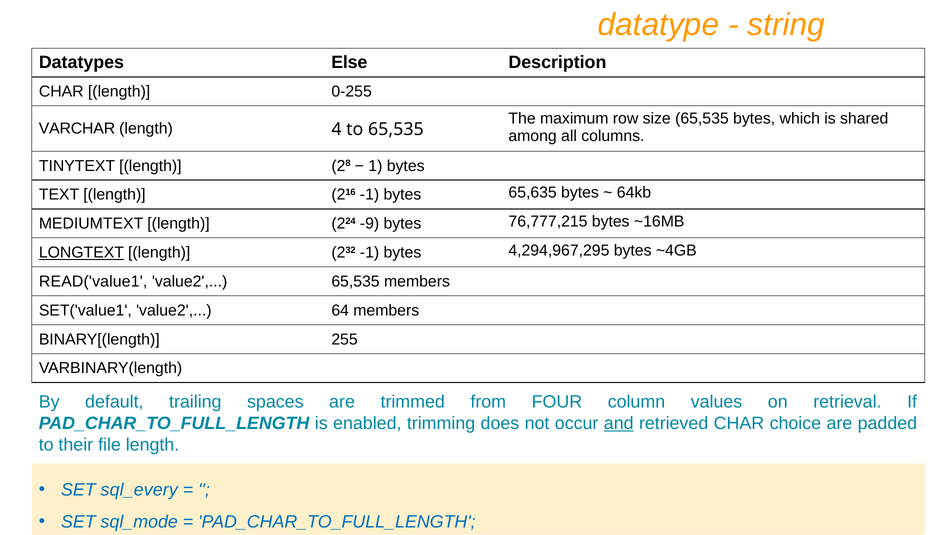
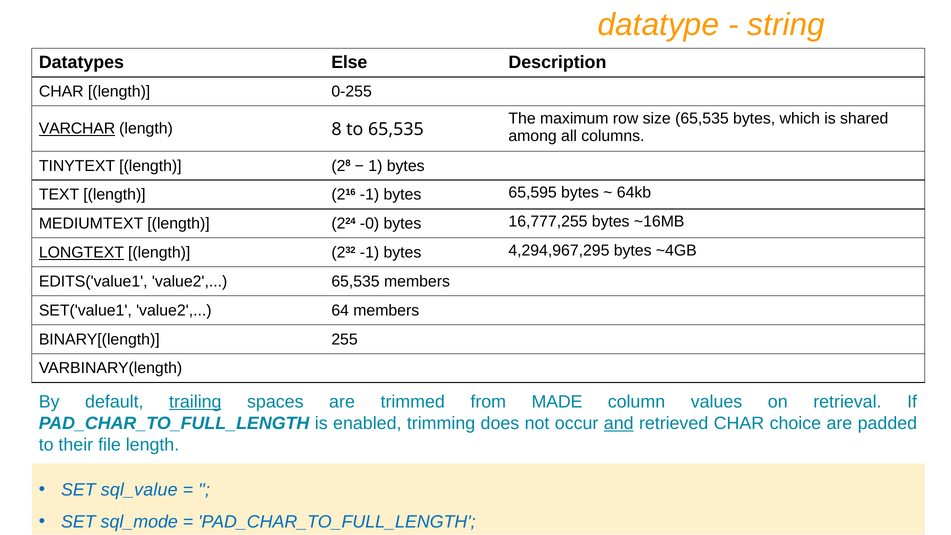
VARCHAR underline: none -> present
4: 4 -> 8
65,635: 65,635 -> 65,595
-9: -9 -> -0
76,777,215: 76,777,215 -> 16,777,255
READ('value1: READ('value1 -> EDITS('value1
trailing underline: none -> present
FOUR: FOUR -> MADE
sql_every: sql_every -> sql_value
